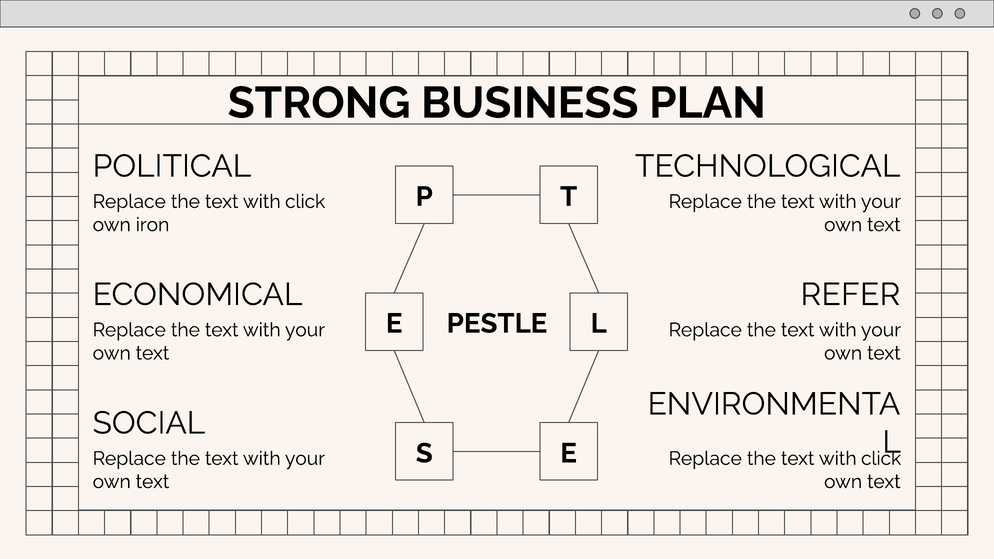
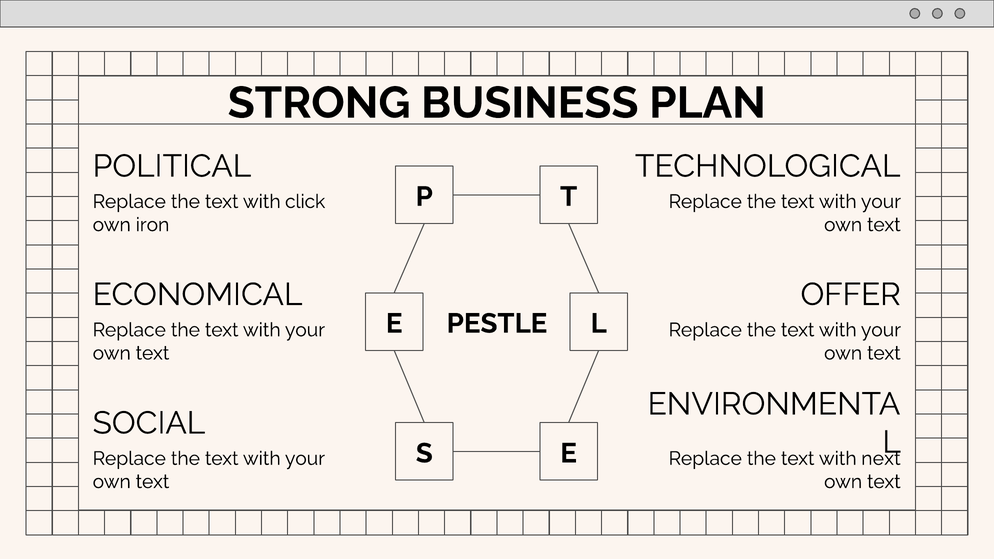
REFER: REFER -> OFFER
click at (881, 459): click -> next
